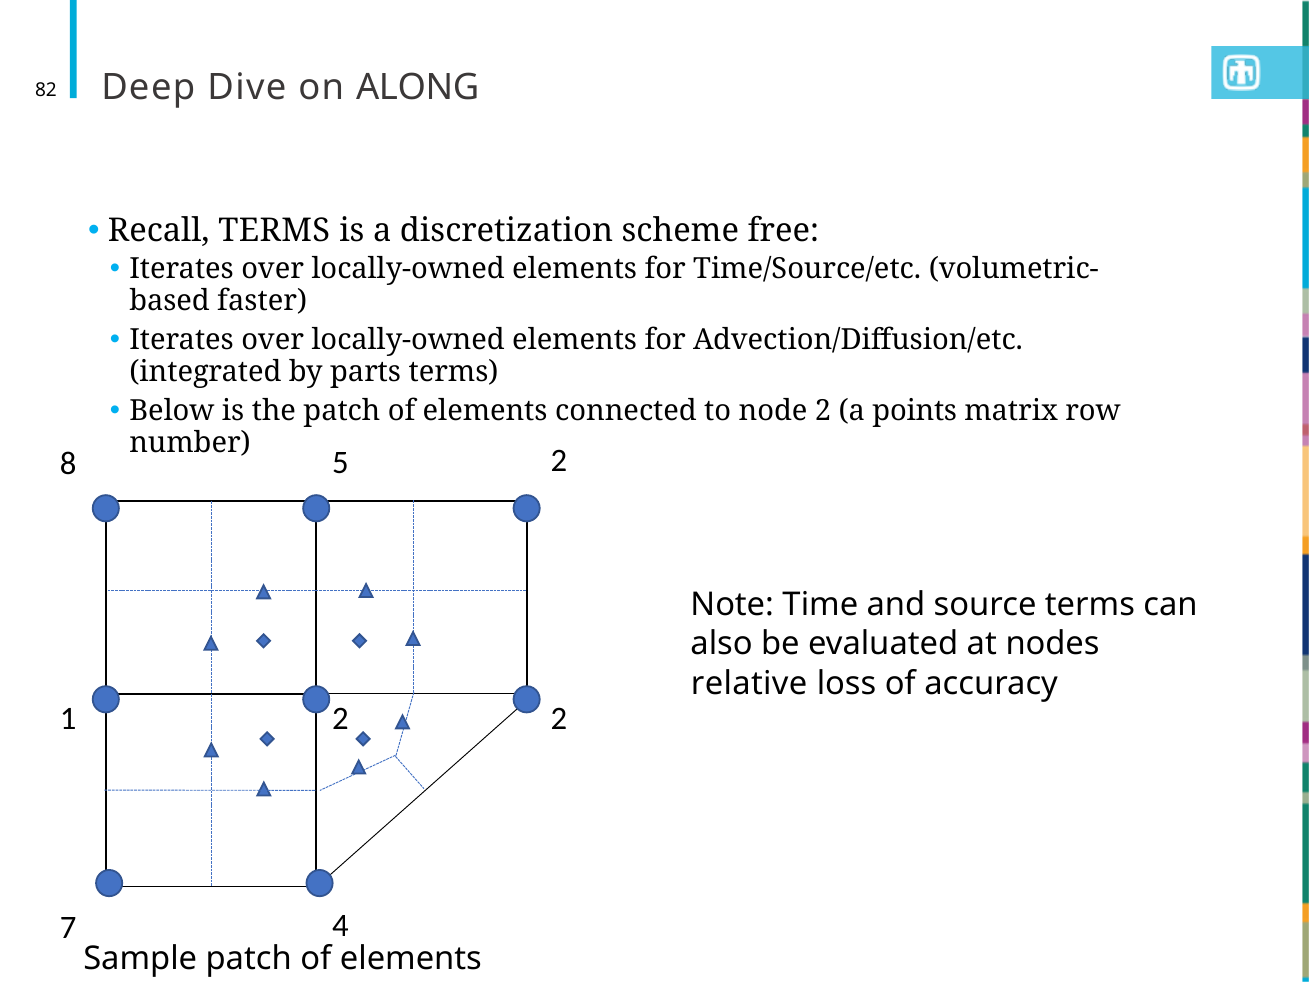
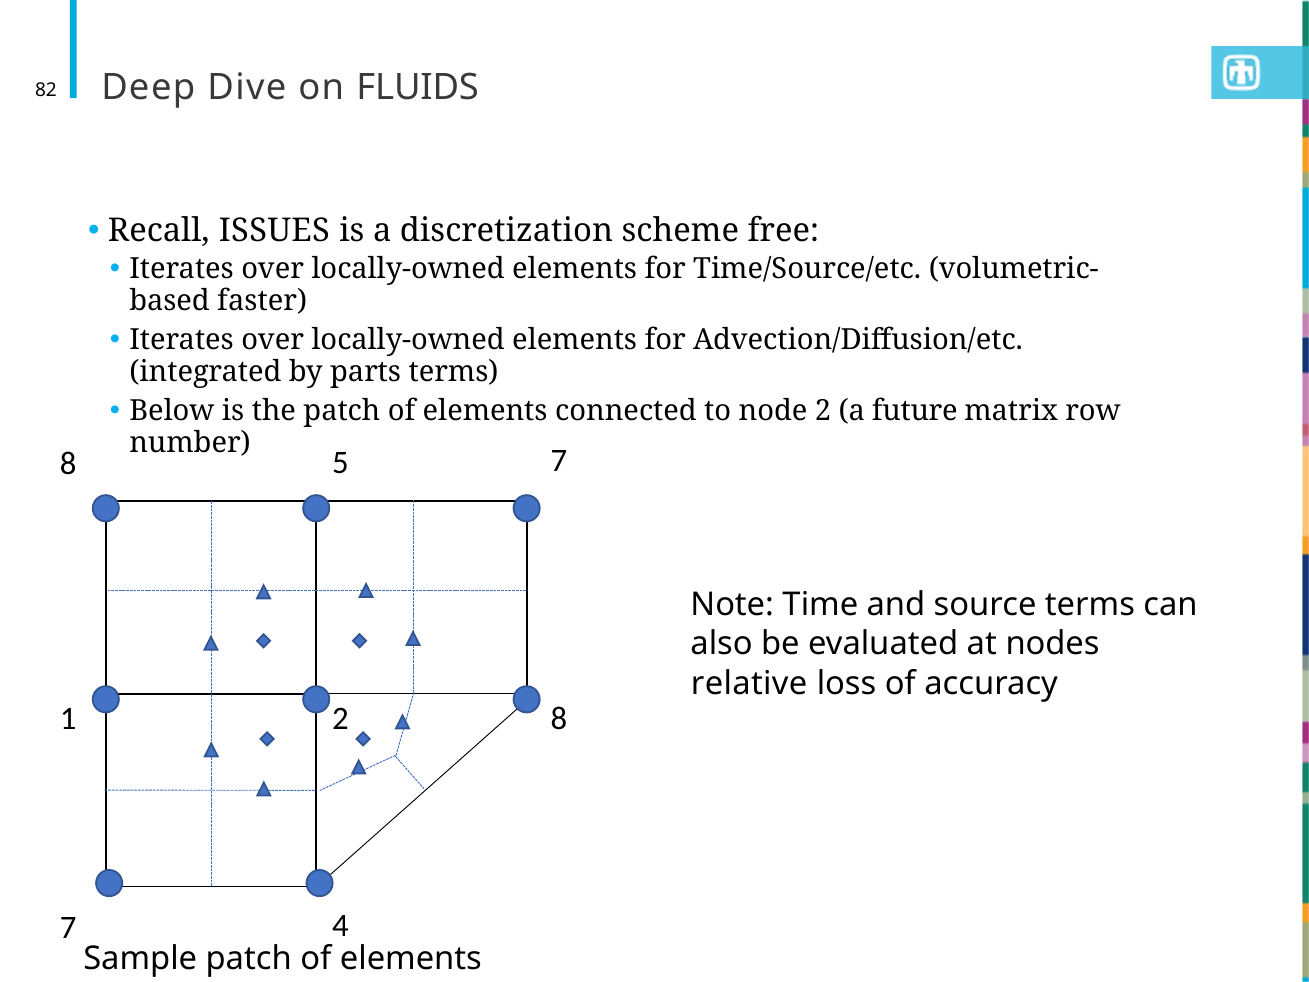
ALONG: ALONG -> FLUIDS
Recall TERMS: TERMS -> ISSUES
points: points -> future
5 2: 2 -> 7
2 2: 2 -> 8
